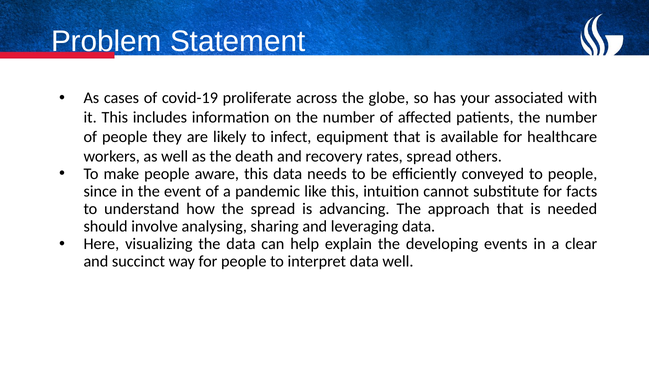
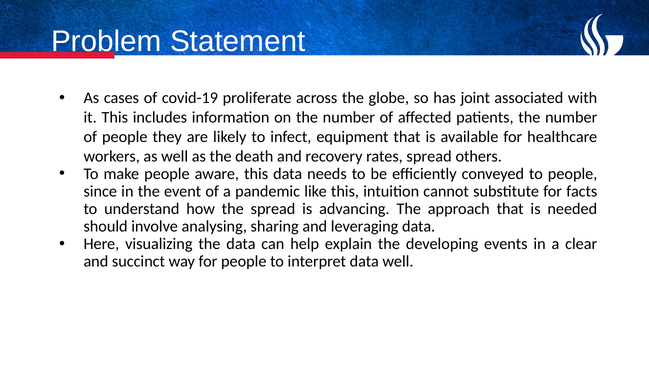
your: your -> joint
